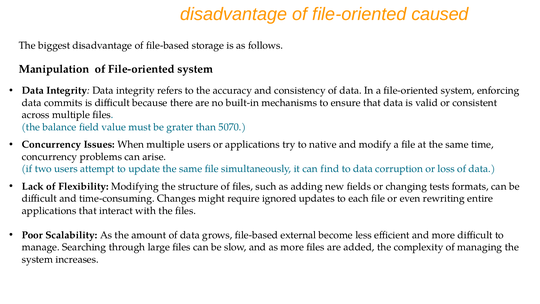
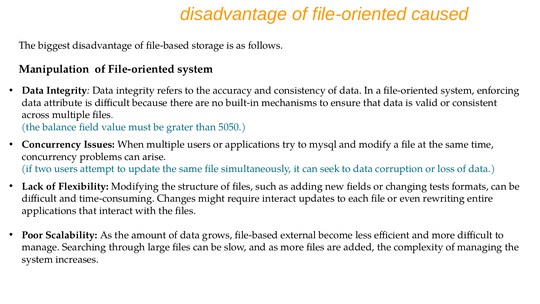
commits: commits -> attribute
5070: 5070 -> 5050
native: native -> mysql
find: find -> seek
require ignored: ignored -> interact
